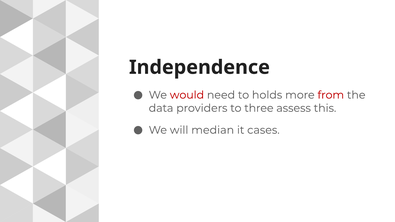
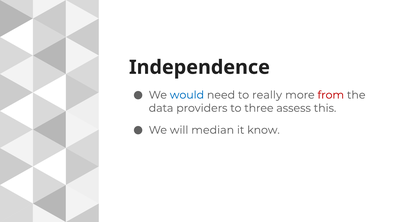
would colour: red -> blue
holds: holds -> really
cases: cases -> know
